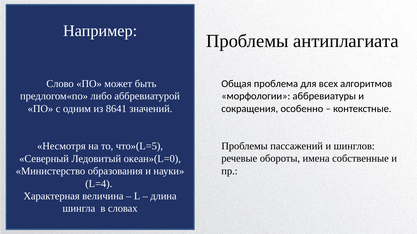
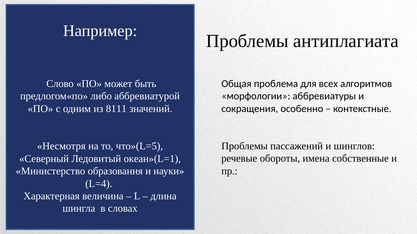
8641: 8641 -> 8111
океан»(L=0: океан»(L=0 -> океан»(L=1
